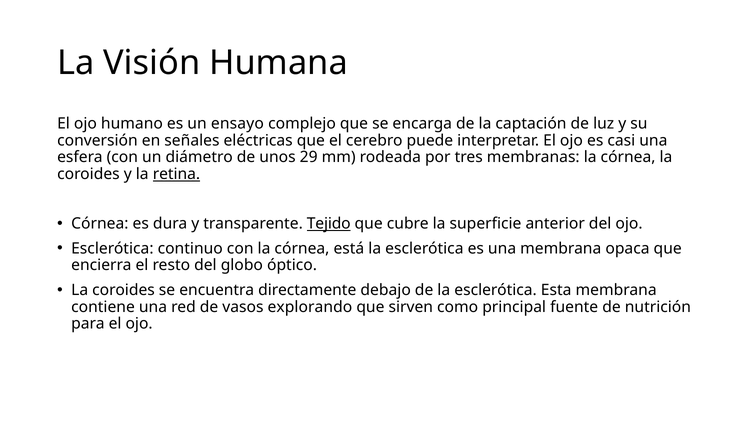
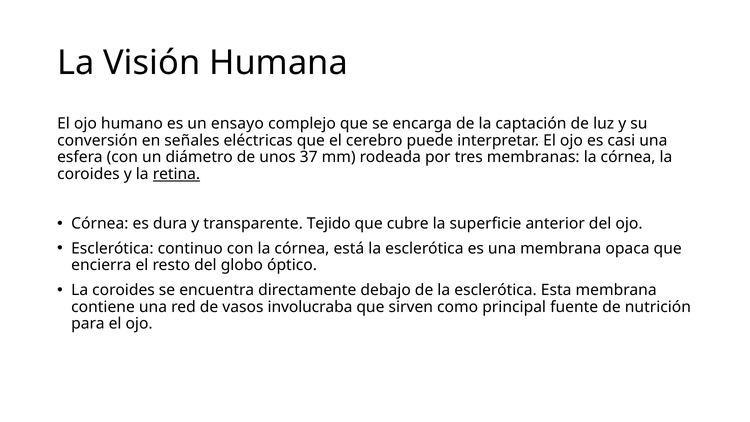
29: 29 -> 37
Tejido underline: present -> none
explorando: explorando -> involucraba
